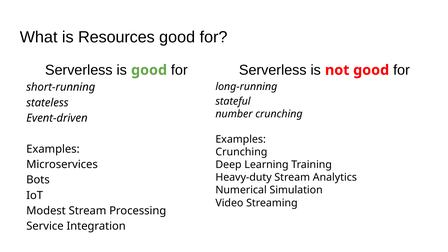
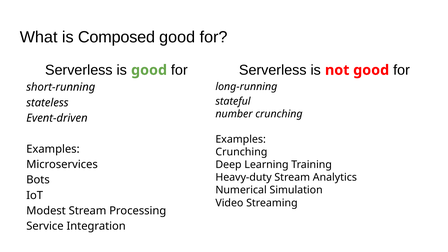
Resources: Resources -> Composed
